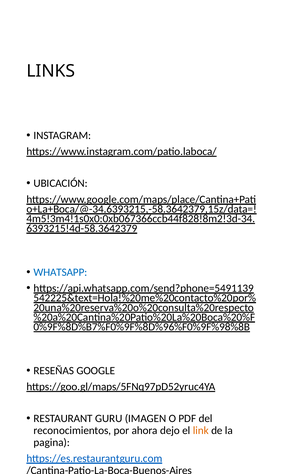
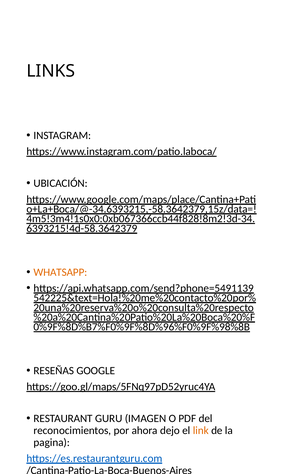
WHATSAPP colour: blue -> orange
